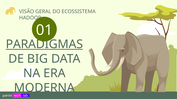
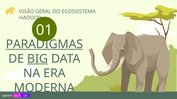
BIG underline: none -> present
